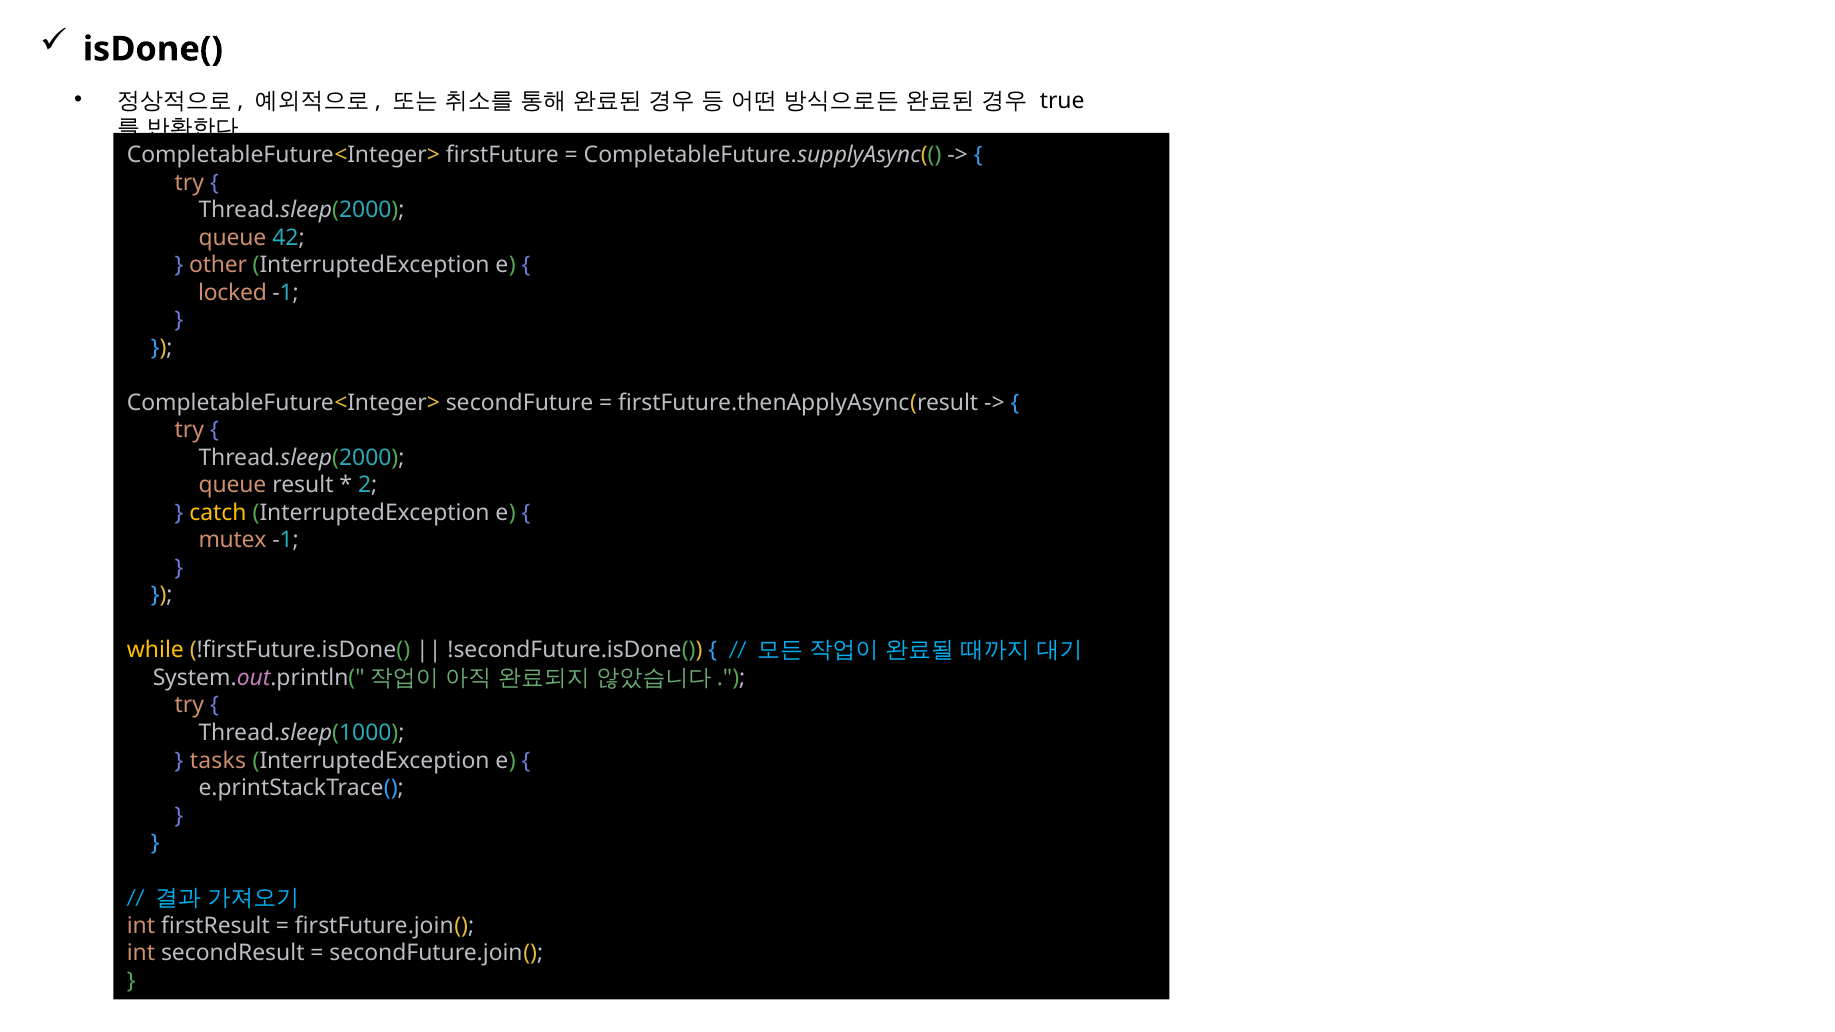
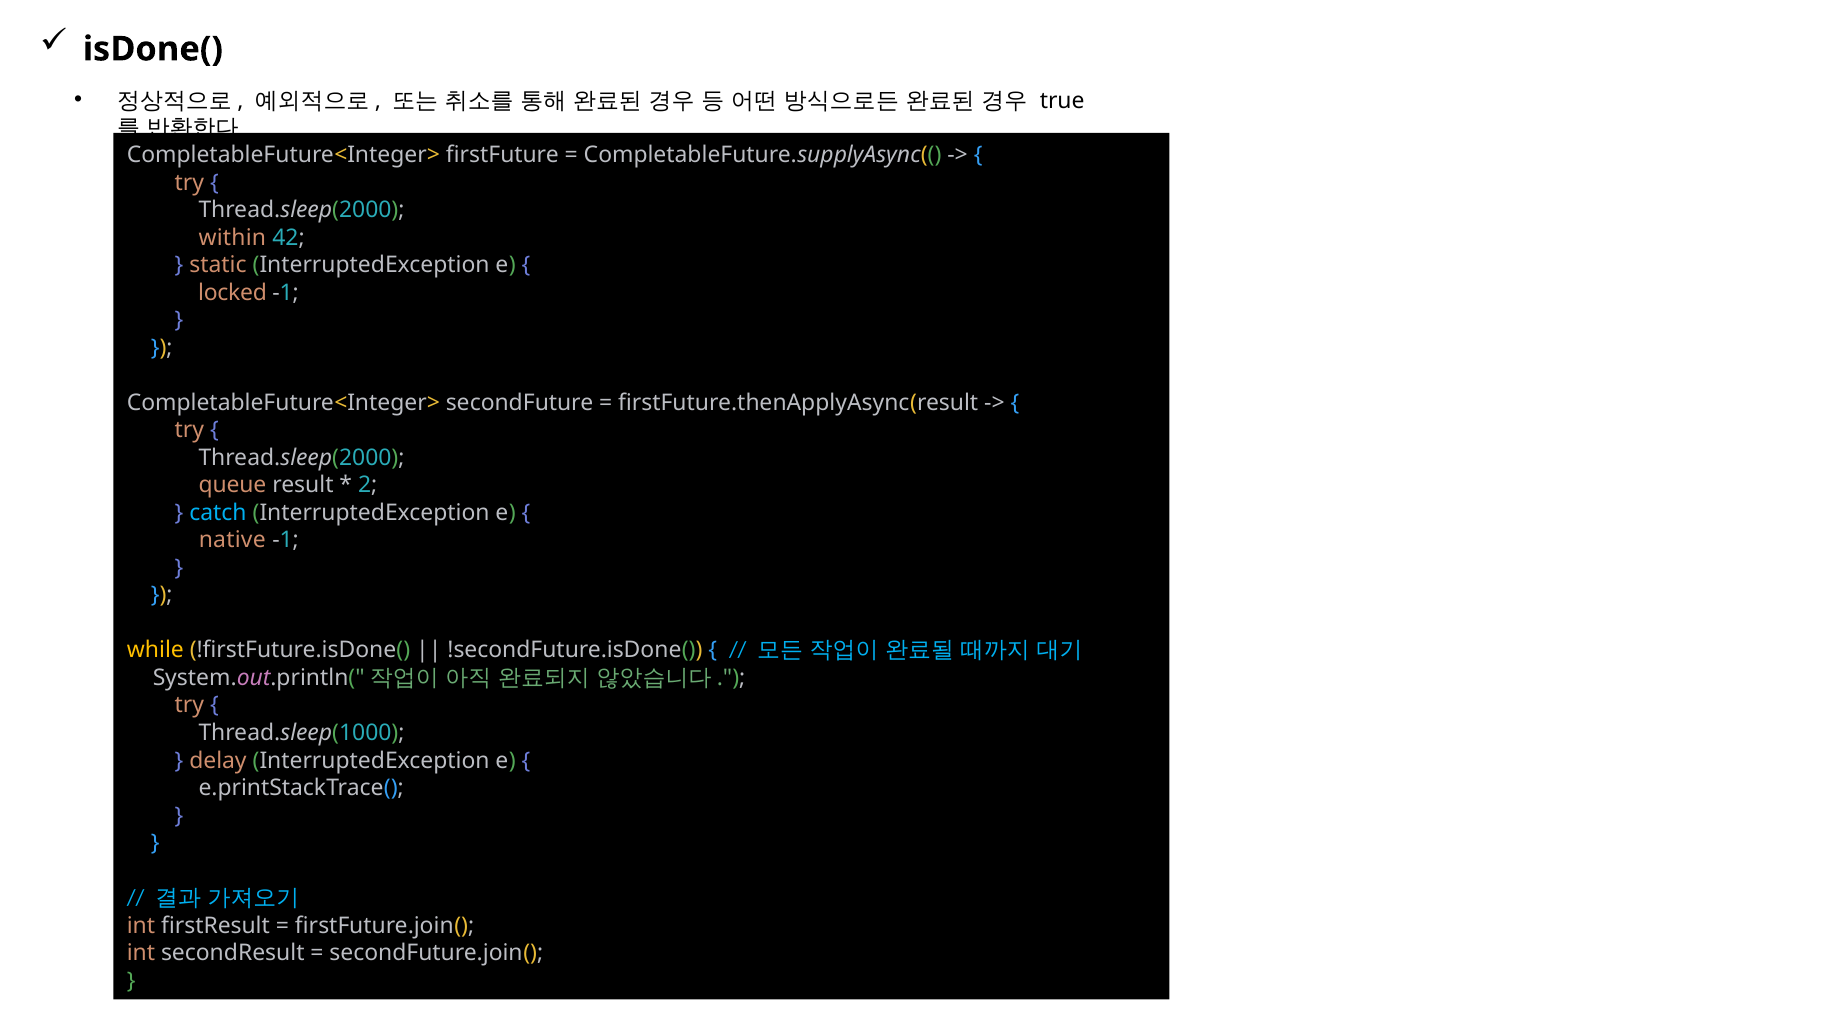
queue at (232, 238): queue -> within
other: other -> static
catch colour: yellow -> light blue
mutex: mutex -> native
tasks: tasks -> delay
